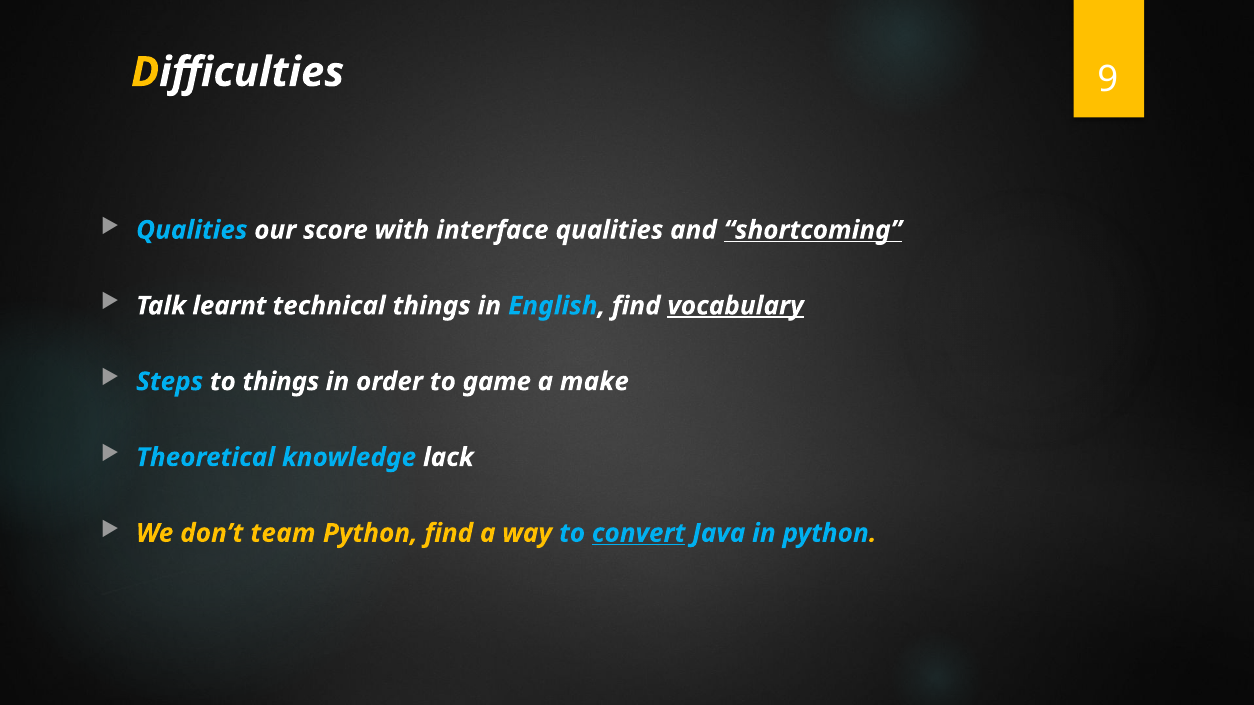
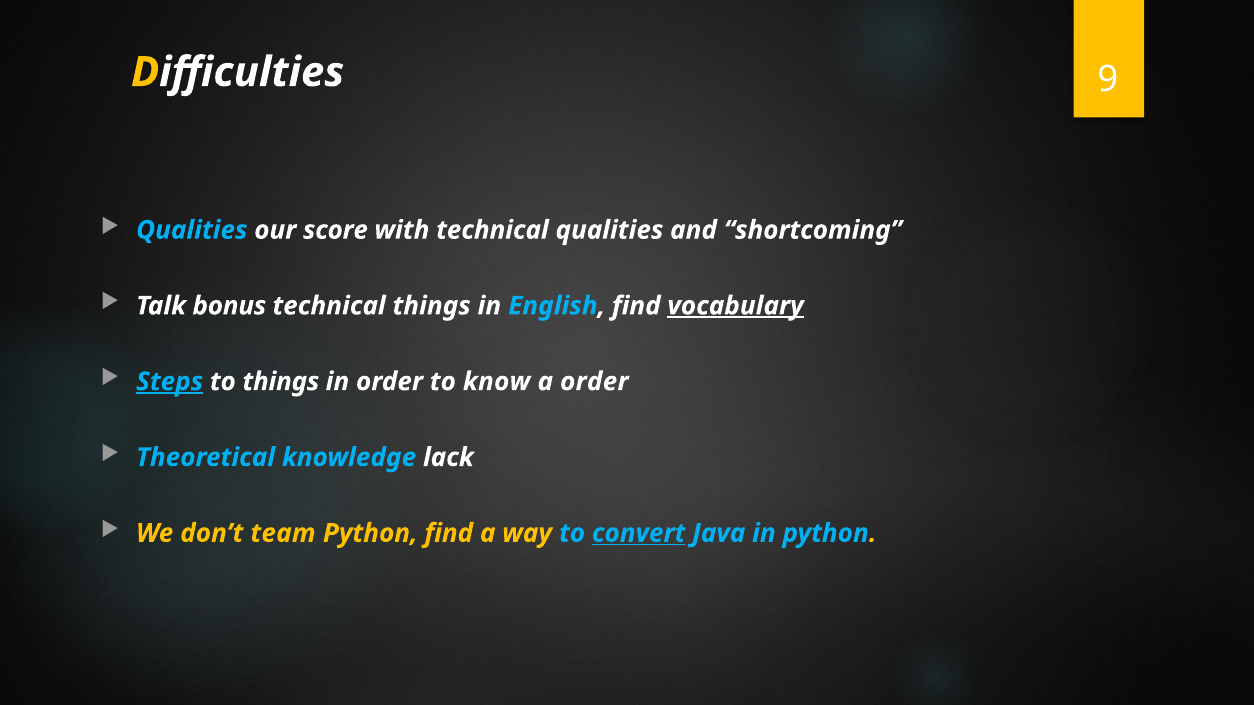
with interface: interface -> technical
shortcoming underline: present -> none
learnt: learnt -> bonus
Steps underline: none -> present
game: game -> know
a make: make -> order
